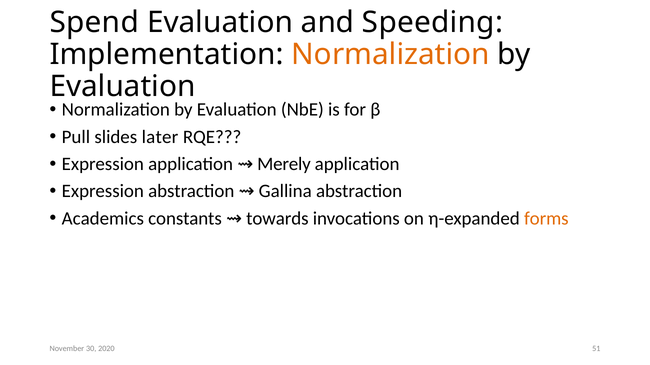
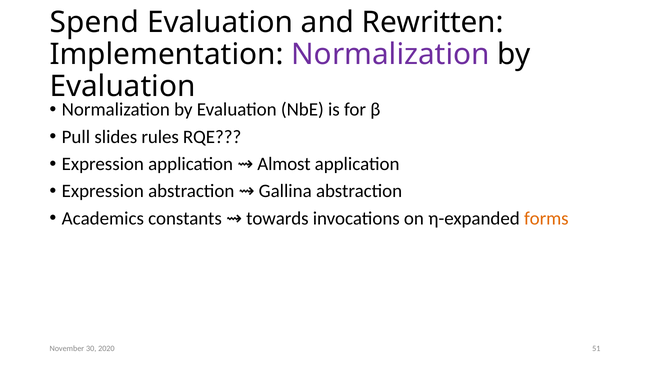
Speeding: Speeding -> Rewritten
Normalization at (391, 55) colour: orange -> purple
later: later -> rules
Merely: Merely -> Almost
